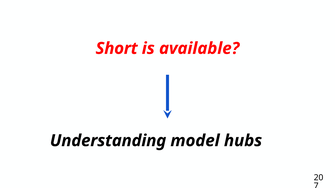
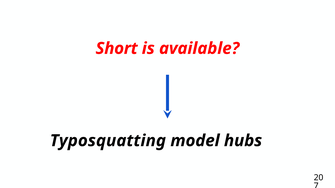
Understanding: Understanding -> Typosquatting
